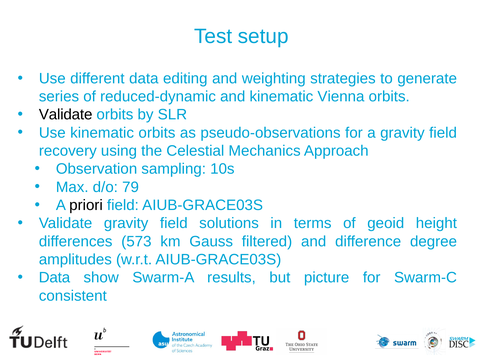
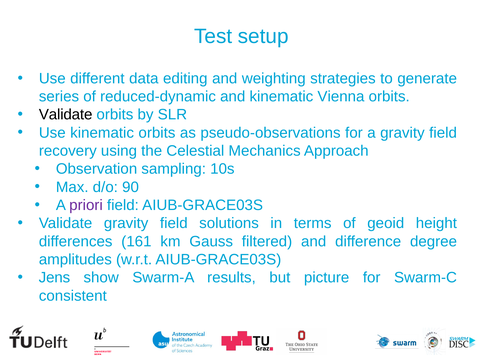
79: 79 -> 90
priori colour: black -> purple
573: 573 -> 161
Data at (54, 278): Data -> Jens
